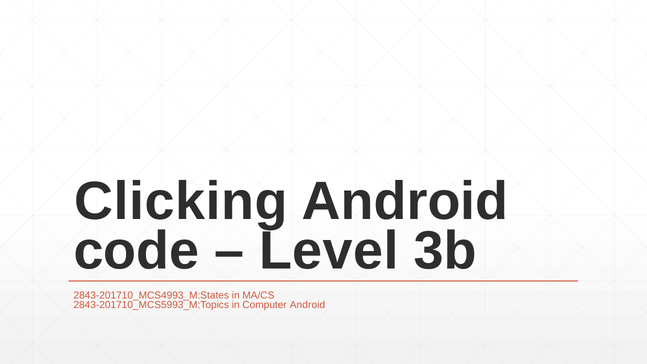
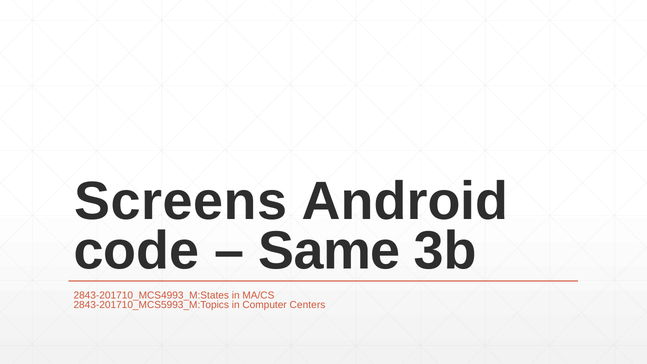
Clicking: Clicking -> Screens
Level: Level -> Same
Computer Android: Android -> Centers
